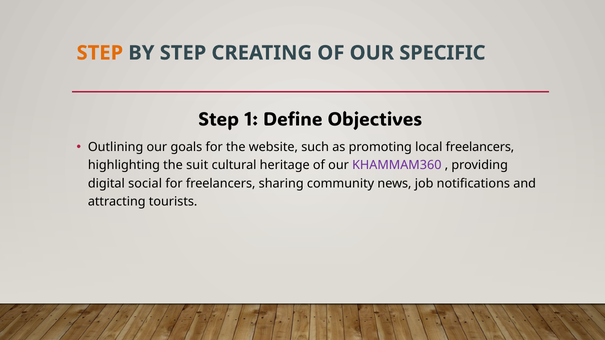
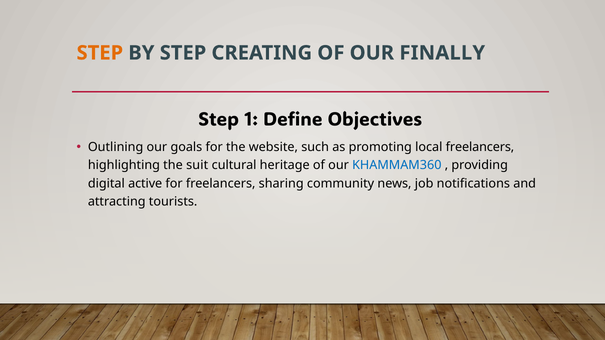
SPECIFIC: SPECIFIC -> FINALLY
KHAMMAM360 colour: purple -> blue
social: social -> active
